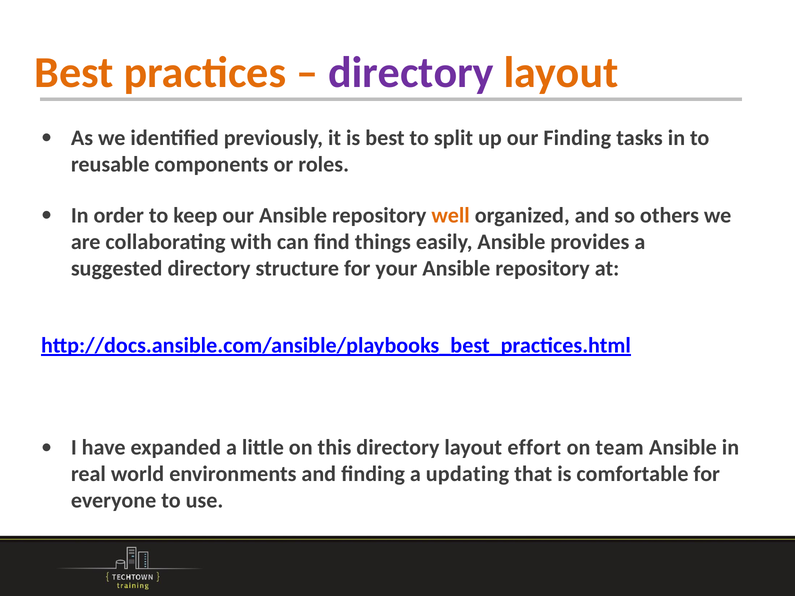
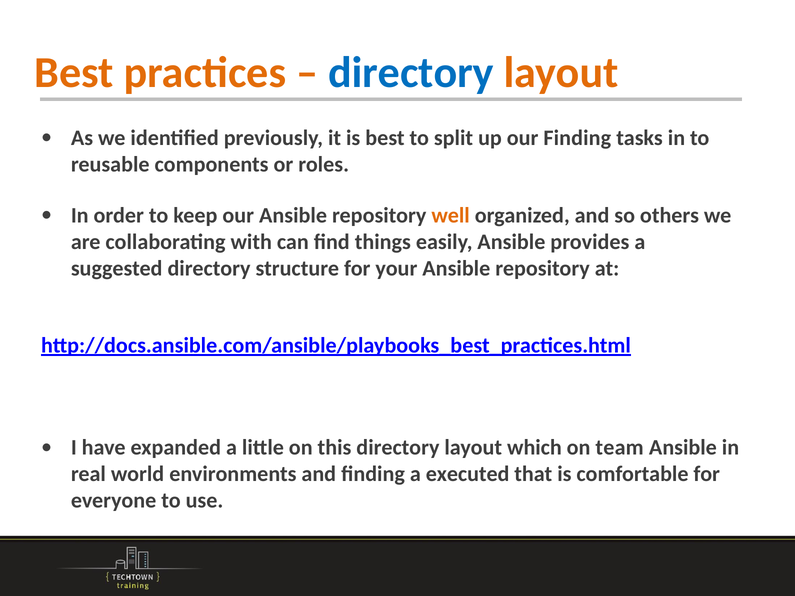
directory at (411, 73) colour: purple -> blue
effort: effort -> which
updating: updating -> executed
